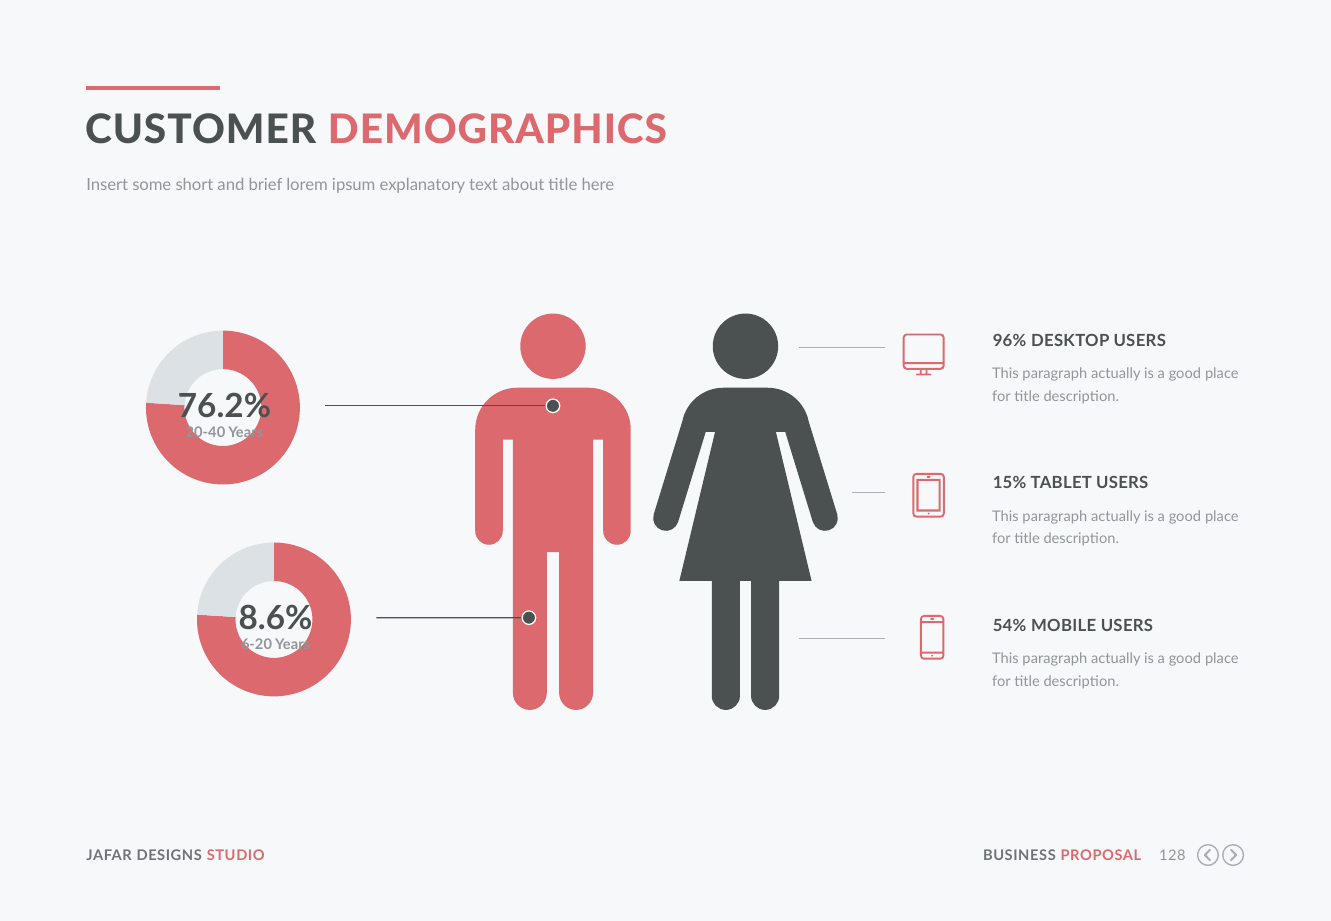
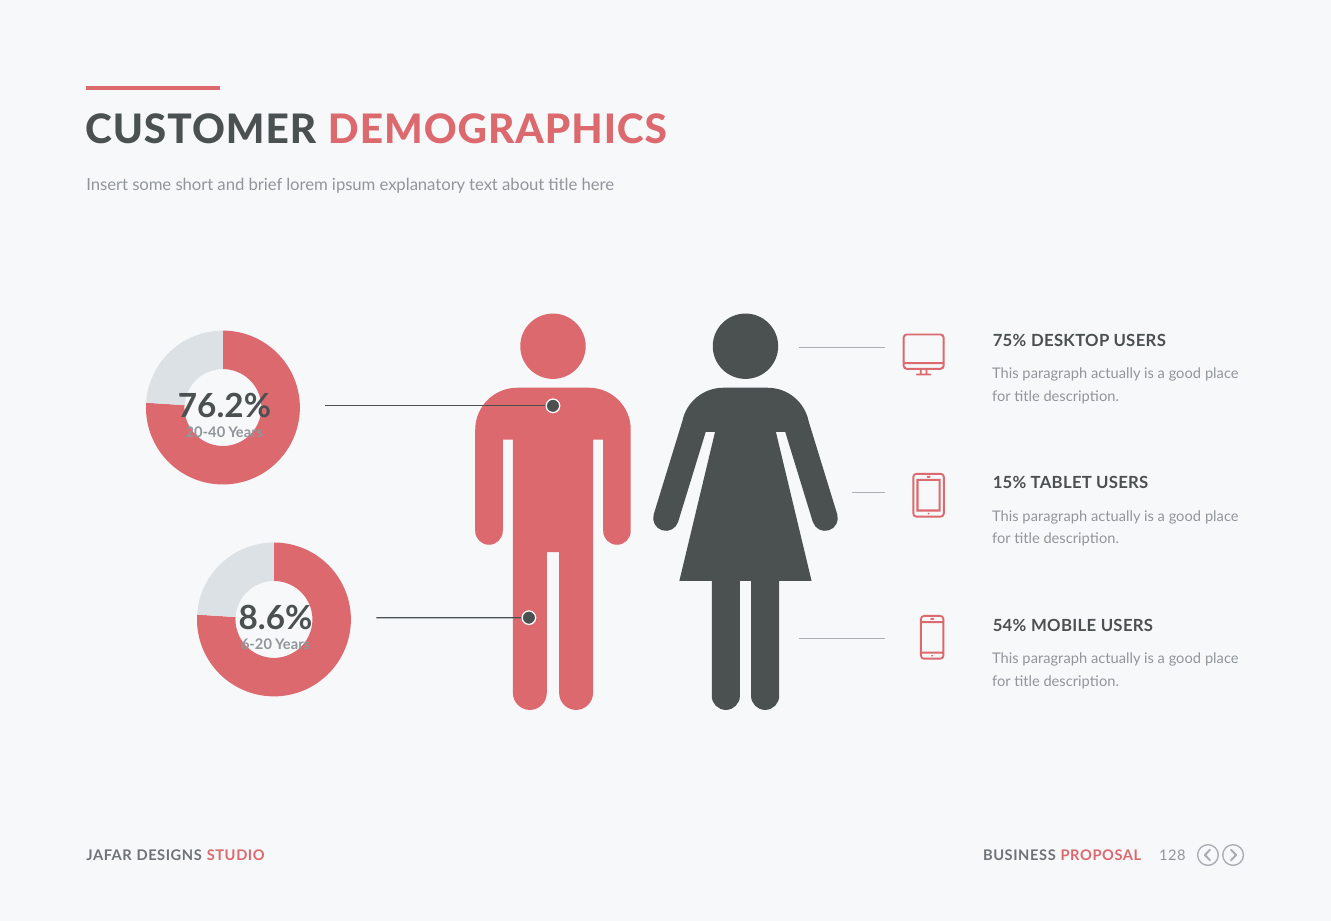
96%: 96% -> 75%
